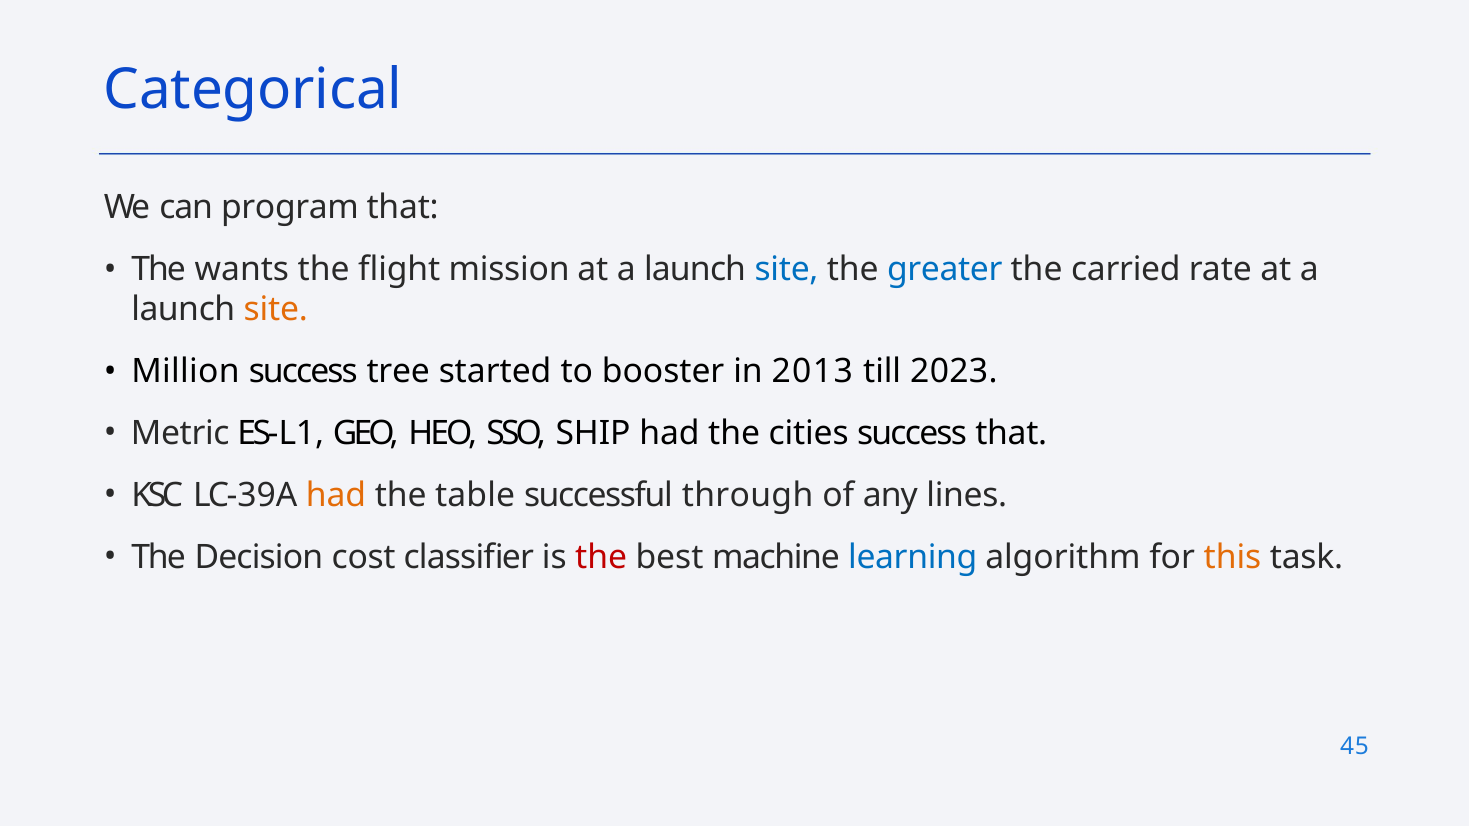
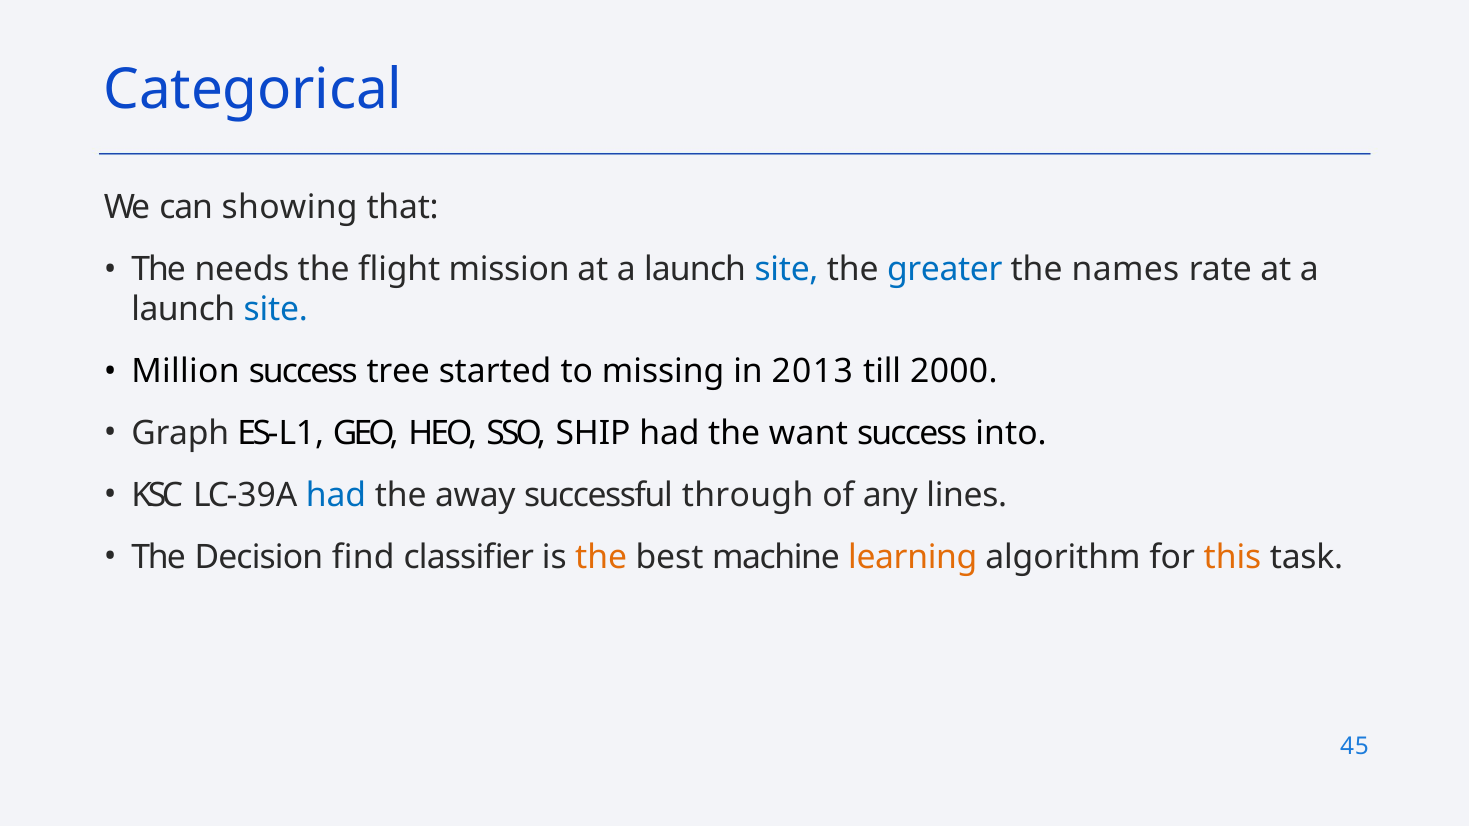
program: program -> showing
wants: wants -> needs
carried: carried -> names
site at (276, 310) colour: orange -> blue
booster: booster -> missing
2023: 2023 -> 2000
Metric: Metric -> Graph
cities: cities -> want
success that: that -> into
had at (336, 495) colour: orange -> blue
table: table -> away
cost: cost -> find
the at (601, 557) colour: red -> orange
learning colour: blue -> orange
